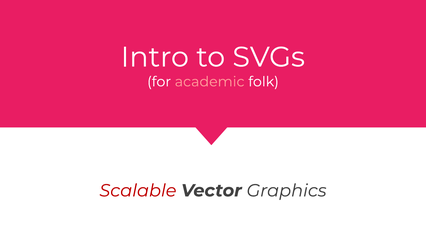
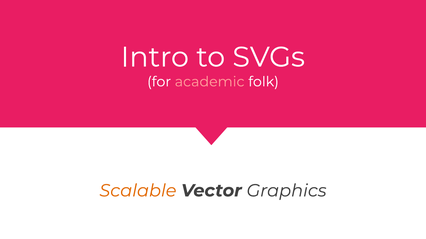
Scalable colour: red -> orange
